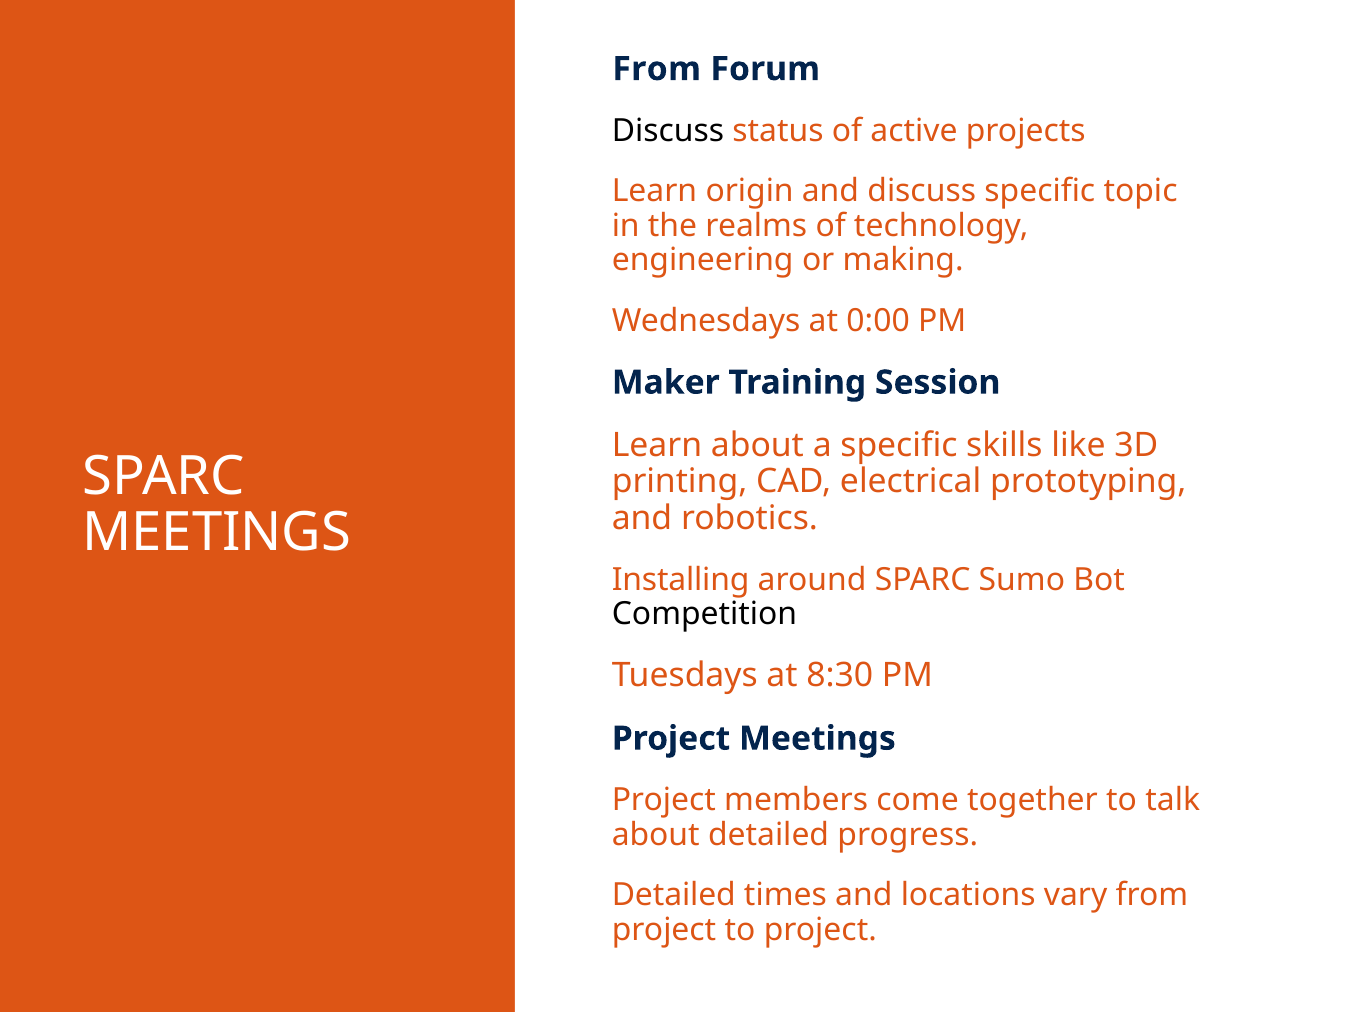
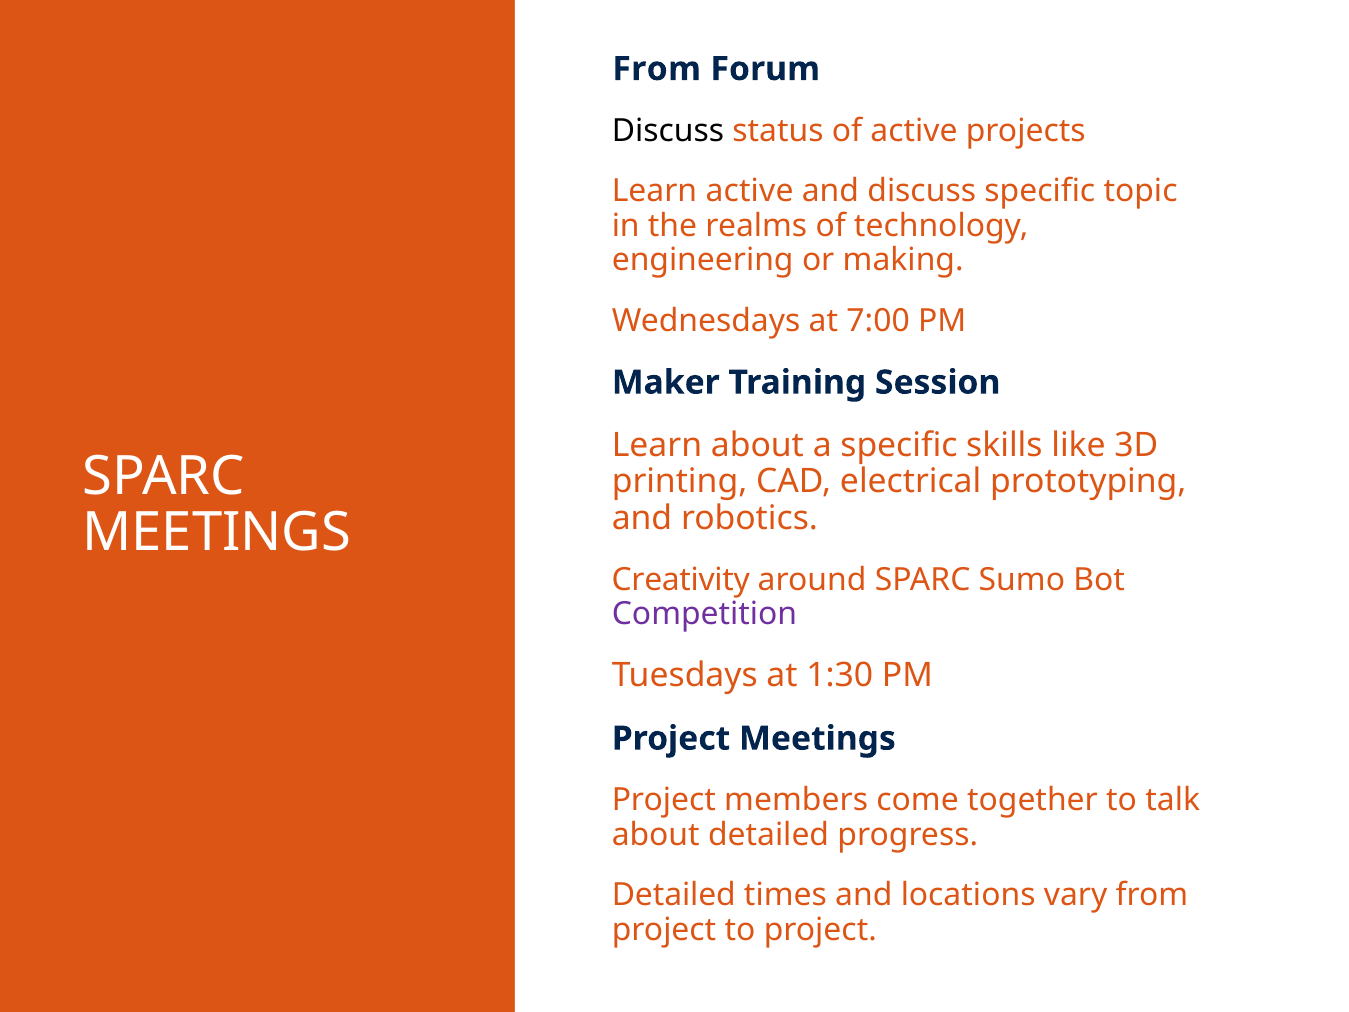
Learn origin: origin -> active
0:00: 0:00 -> 7:00
Installing: Installing -> Creativity
Competition colour: black -> purple
8:30: 8:30 -> 1:30
